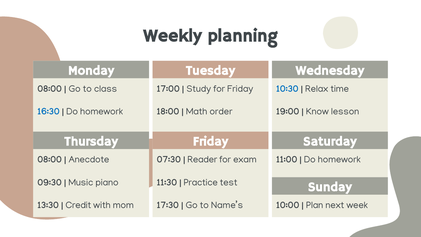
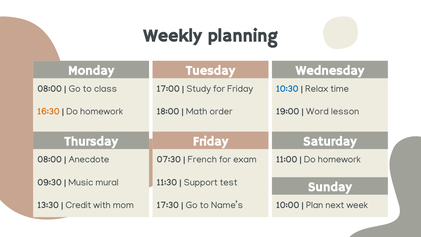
16:30 colour: blue -> orange
Know: Know -> Word
Reader: Reader -> French
piano: piano -> mural
Practice: Practice -> Support
